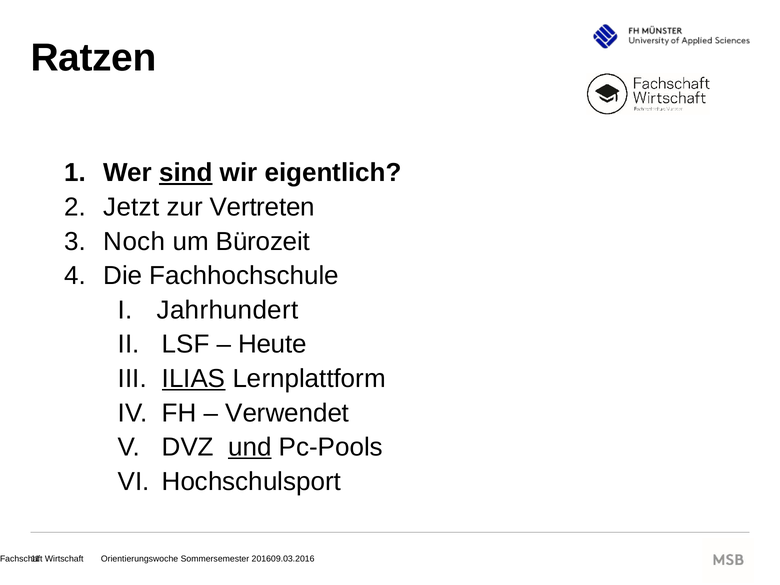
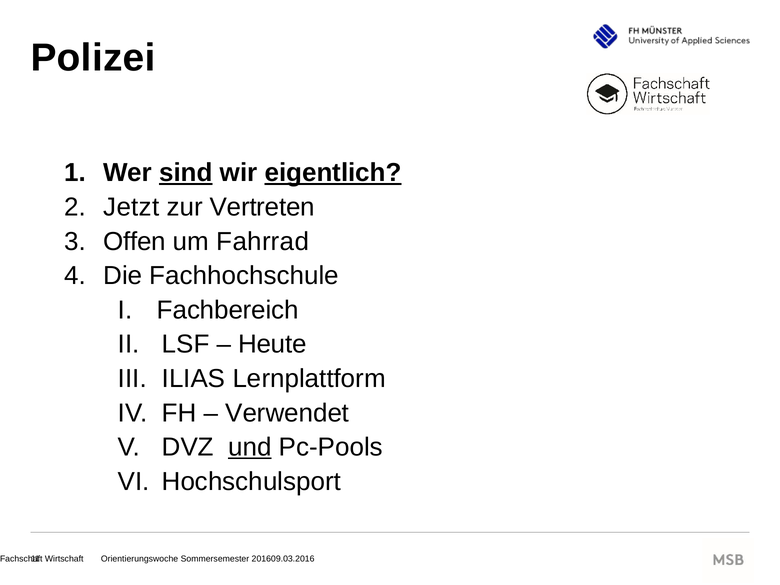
Ratzen: Ratzen -> Polizei
eigentlich underline: none -> present
Noch: Noch -> Offen
Bürozeit: Bürozeit -> Fahrrad
Jahrhundert: Jahrhundert -> Fachbereich
ILIAS underline: present -> none
